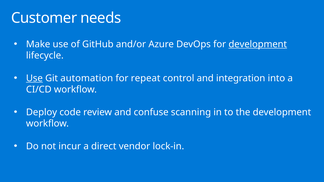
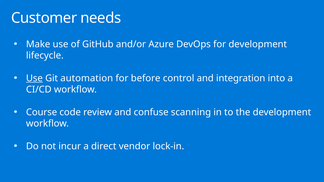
development at (258, 44) underline: present -> none
repeat: repeat -> before
Deploy: Deploy -> Course
